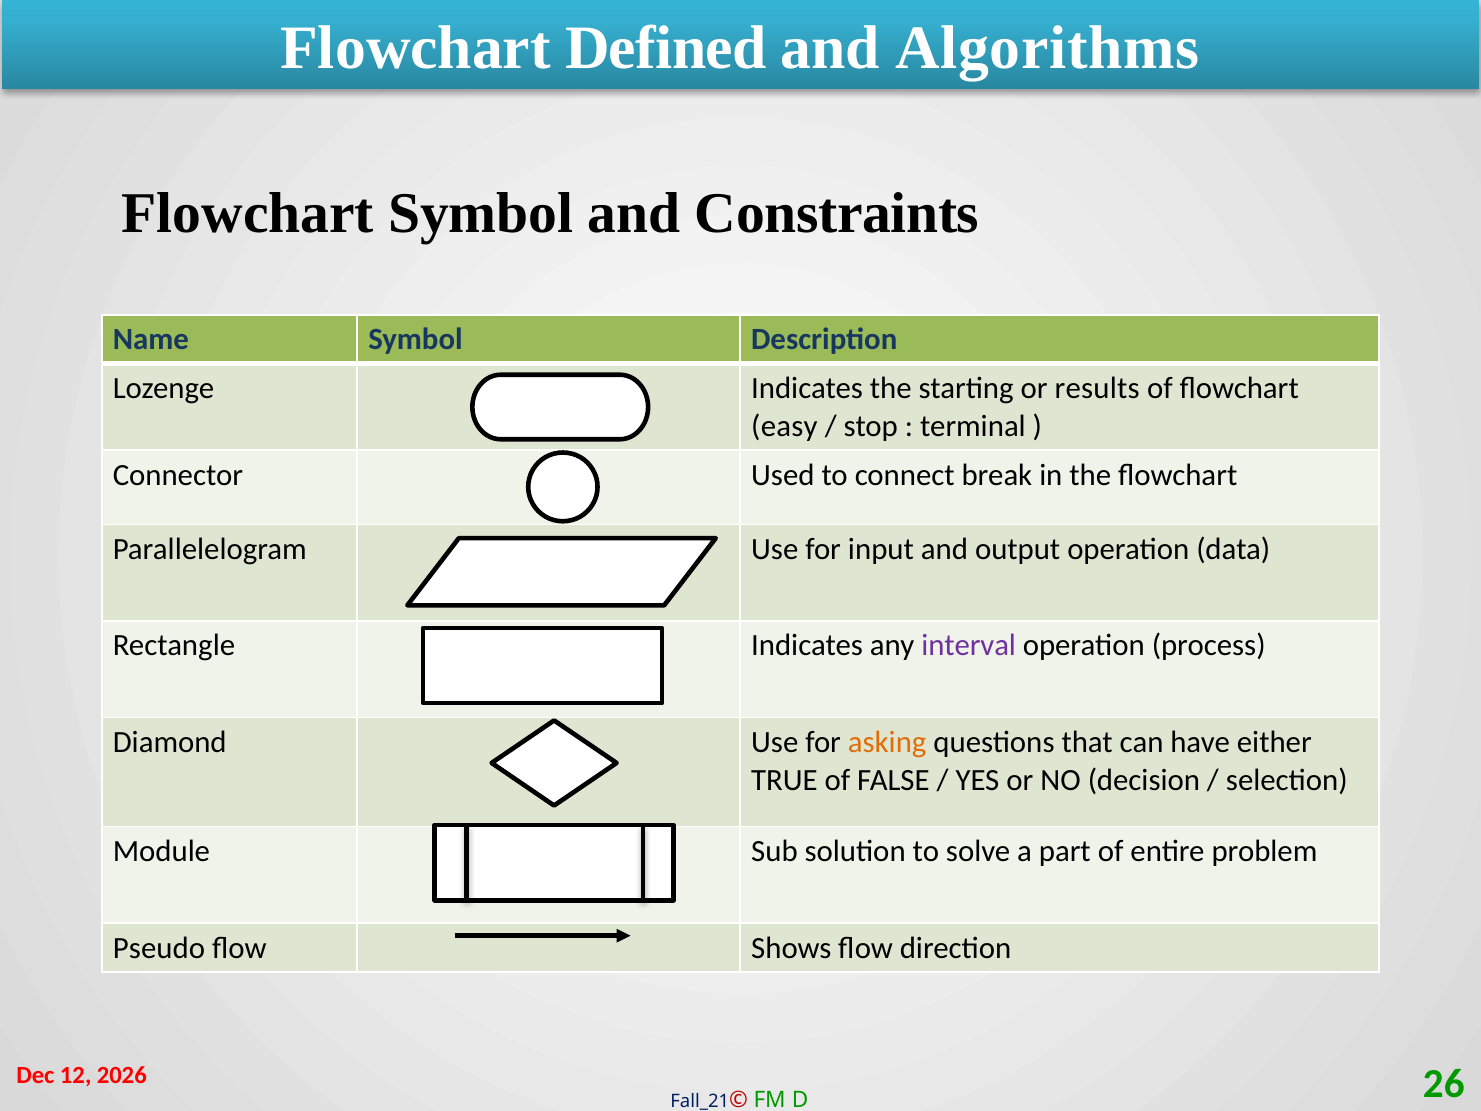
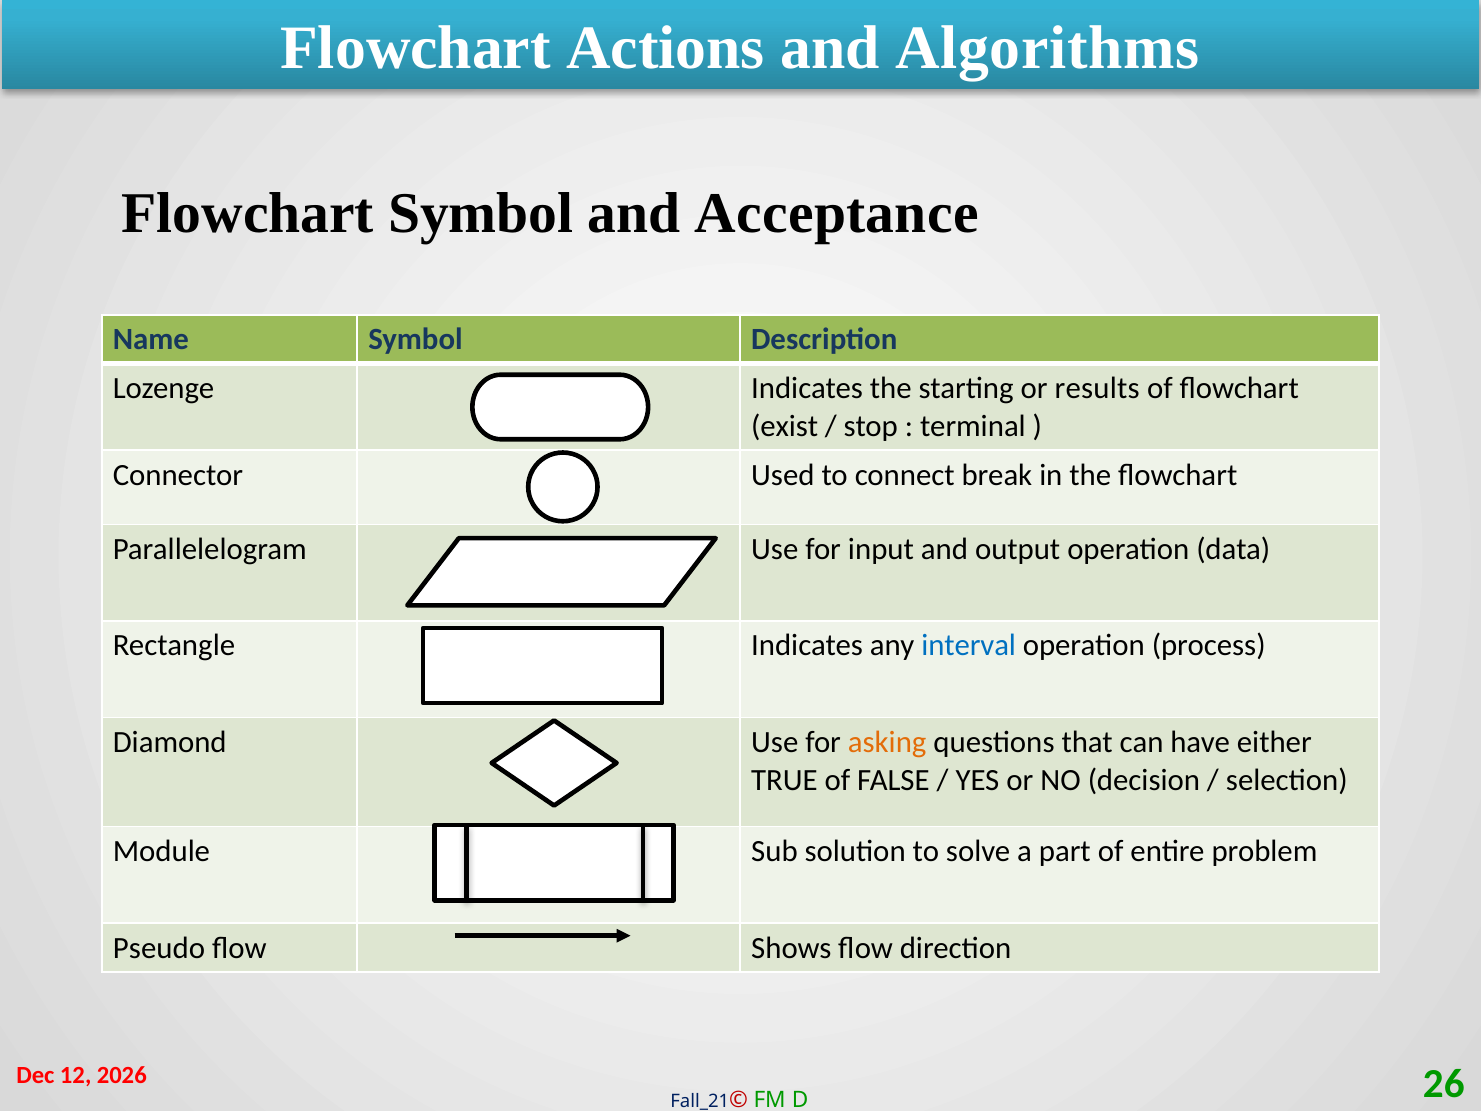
Defined: Defined -> Actions
Constraints: Constraints -> Acceptance
easy: easy -> exist
interval colour: purple -> blue
